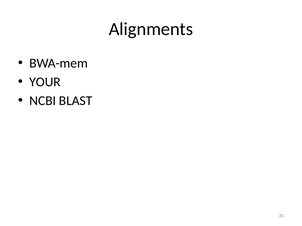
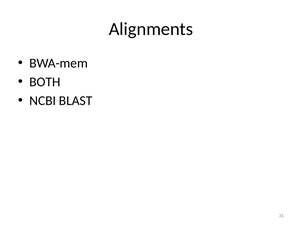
YOUR: YOUR -> BOTH
